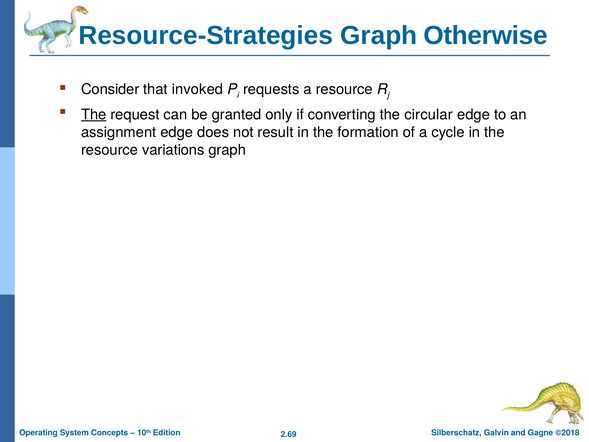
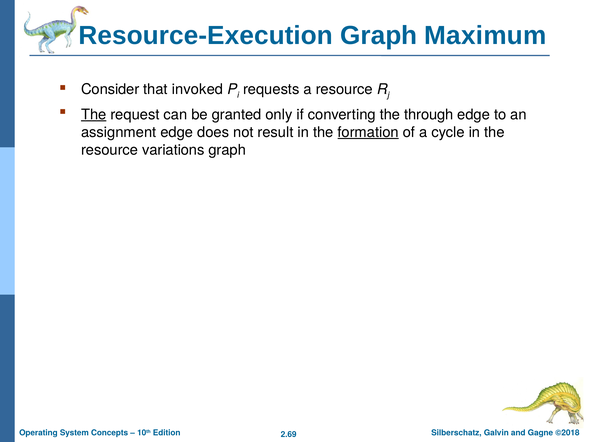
Resource-Strategies: Resource-Strategies -> Resource-Execution
Otherwise: Otherwise -> Maximum
circular: circular -> through
formation underline: none -> present
